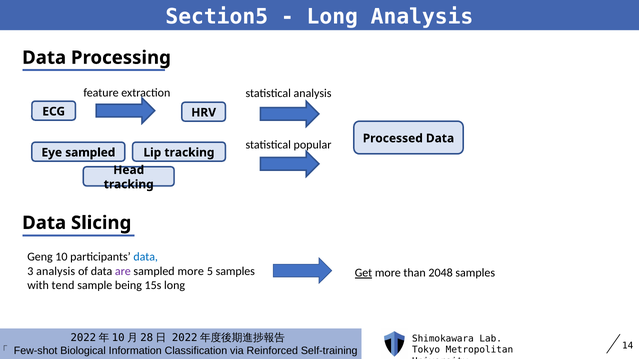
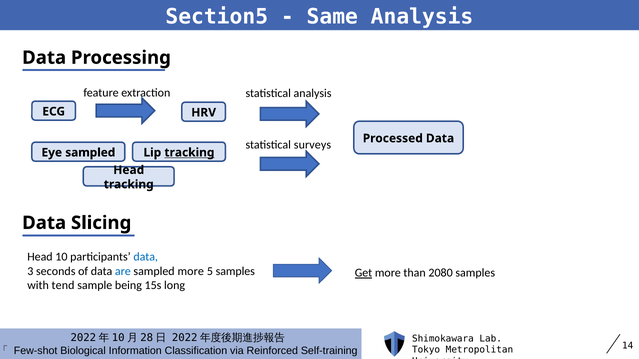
Long at (332, 17): Long -> Same
popular: popular -> surveys
tracking at (189, 153) underline: none -> present
Geng at (40, 257): Geng -> Head
3 analysis: analysis -> seconds
are colour: purple -> blue
2048: 2048 -> 2080
